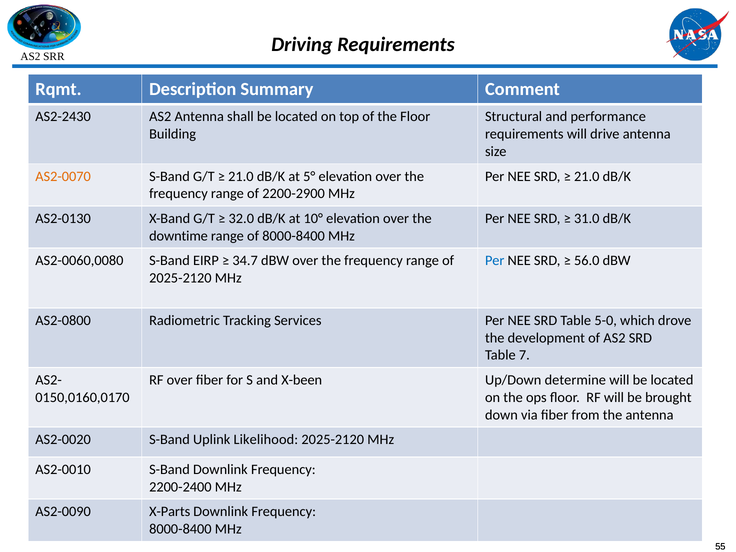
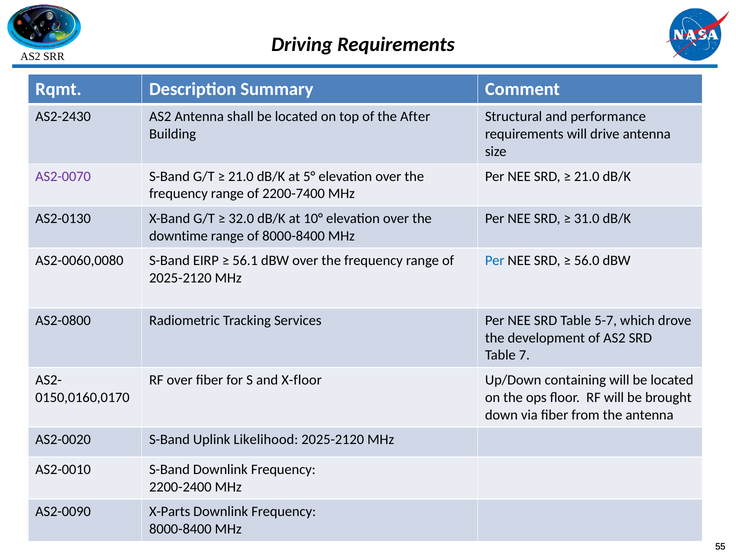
the Floor: Floor -> After
AS2-0070 colour: orange -> purple
2200-2900: 2200-2900 -> 2200-7400
34.7: 34.7 -> 56.1
5-0: 5-0 -> 5-7
X-been: X-been -> X-floor
determine: determine -> containing
